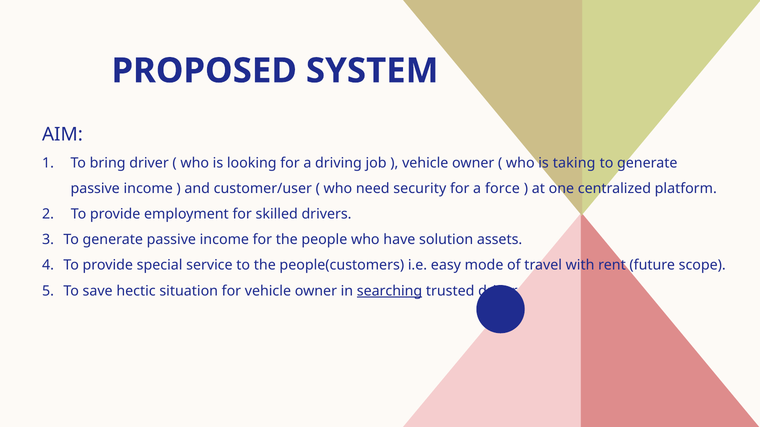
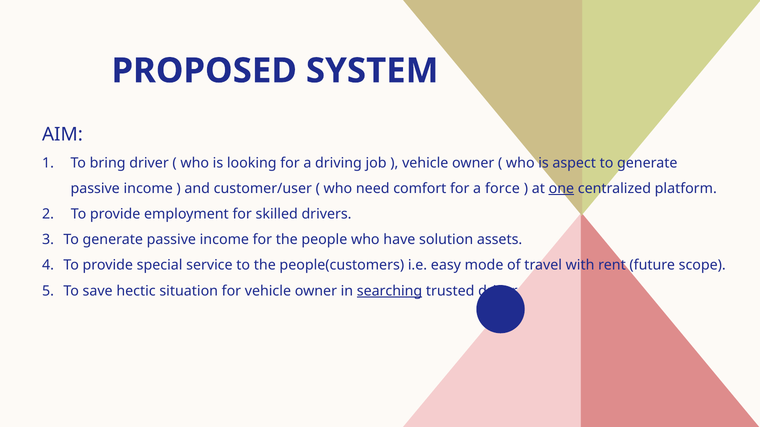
taking: taking -> aspect
security: security -> comfort
one underline: none -> present
